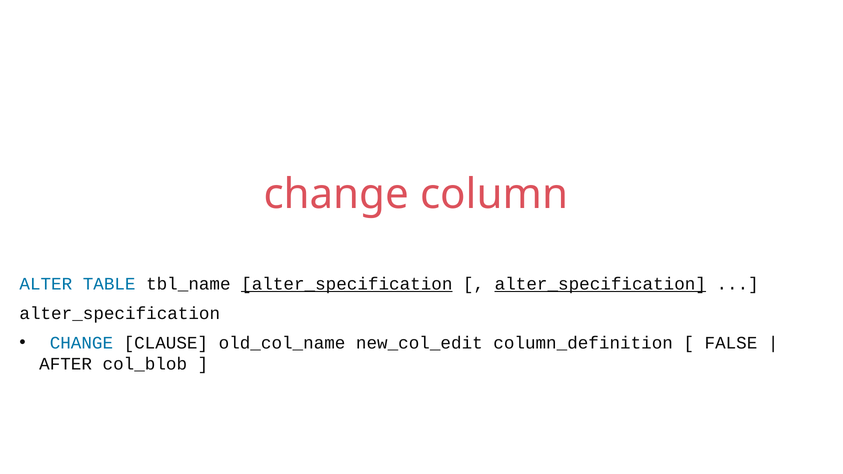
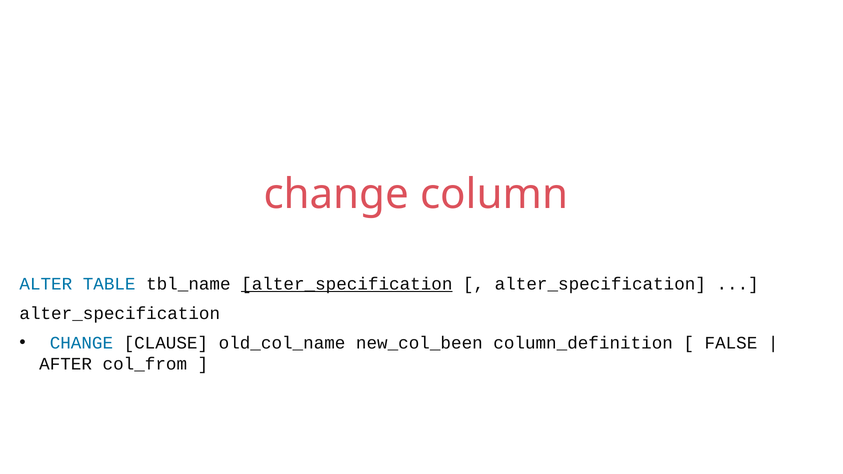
alter_specification at (600, 284) underline: present -> none
new_col_edit: new_col_edit -> new_col_been
col_blob: col_blob -> col_from
